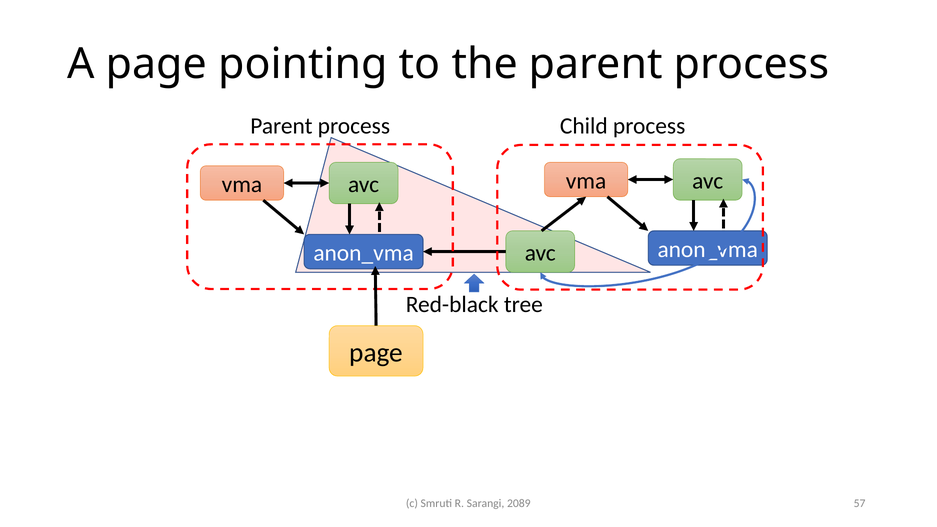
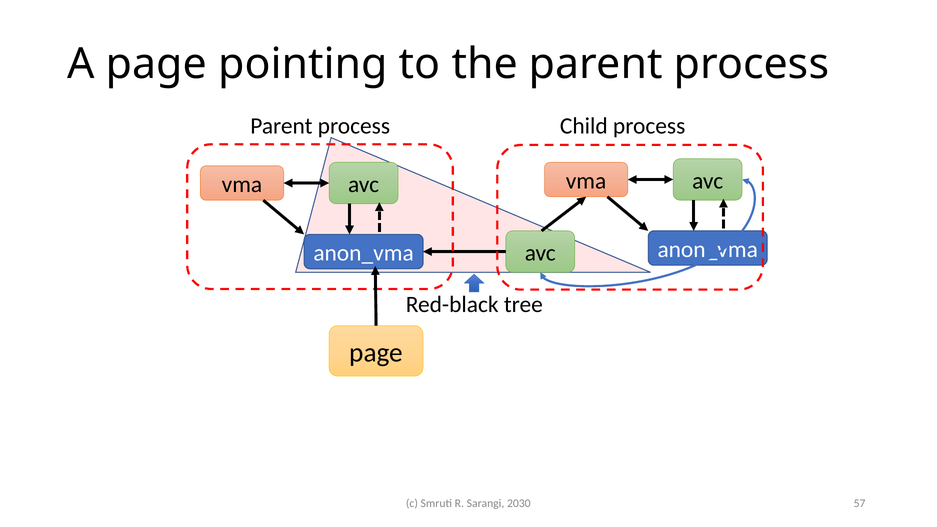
2089: 2089 -> 2030
